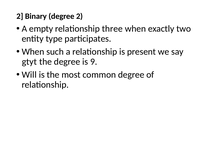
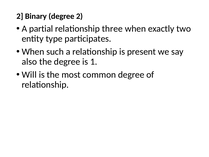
empty: empty -> partial
gtyt: gtyt -> also
9: 9 -> 1
